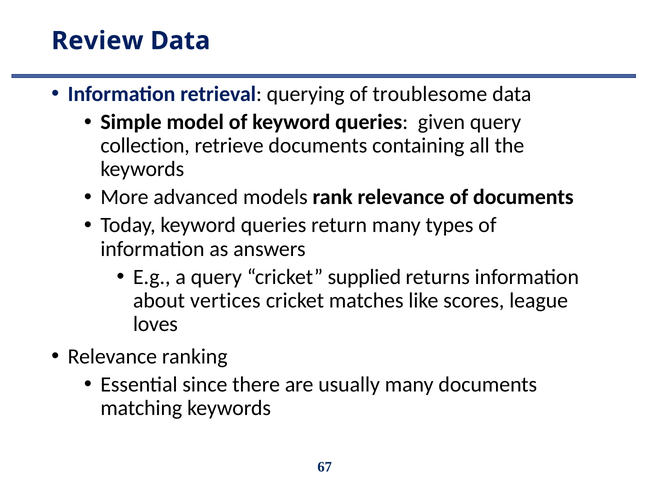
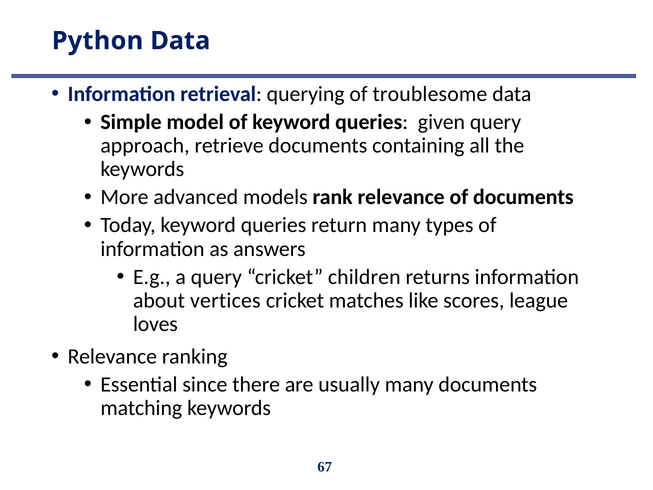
Review: Review -> Python
collection: collection -> approach
supplied: supplied -> children
